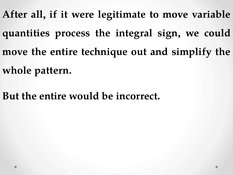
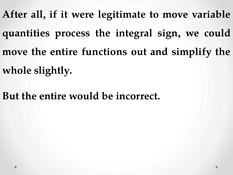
technique: technique -> functions
pattern: pattern -> slightly
